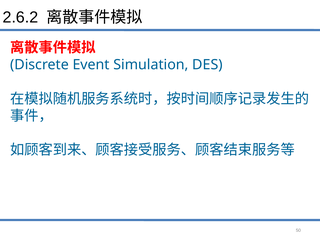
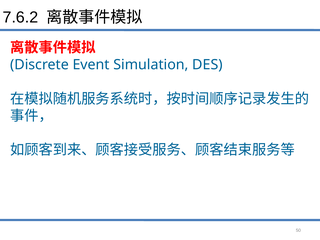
2.6.2: 2.6.2 -> 7.6.2
